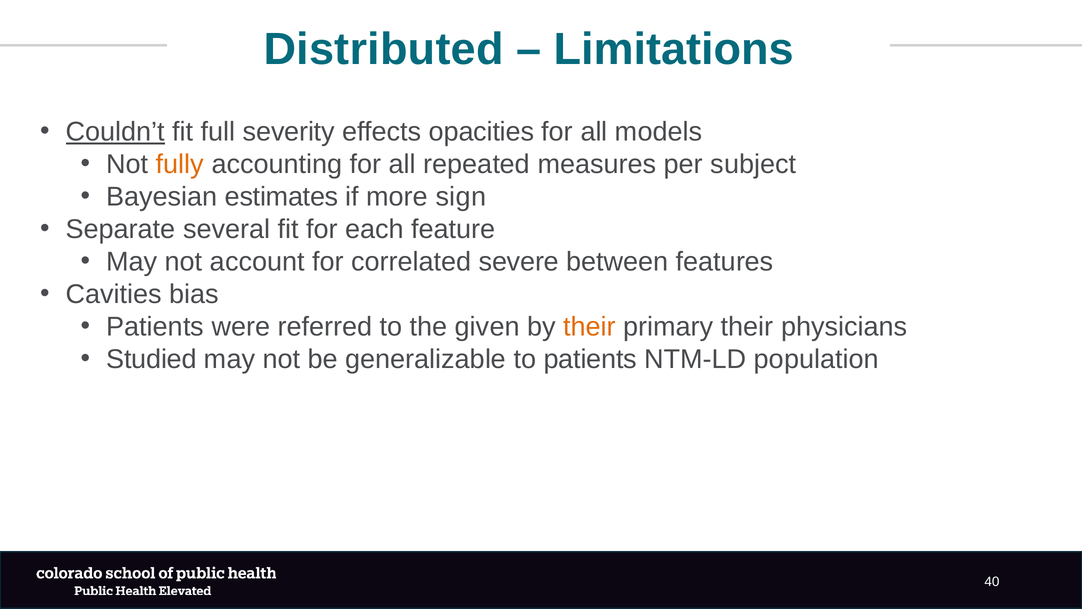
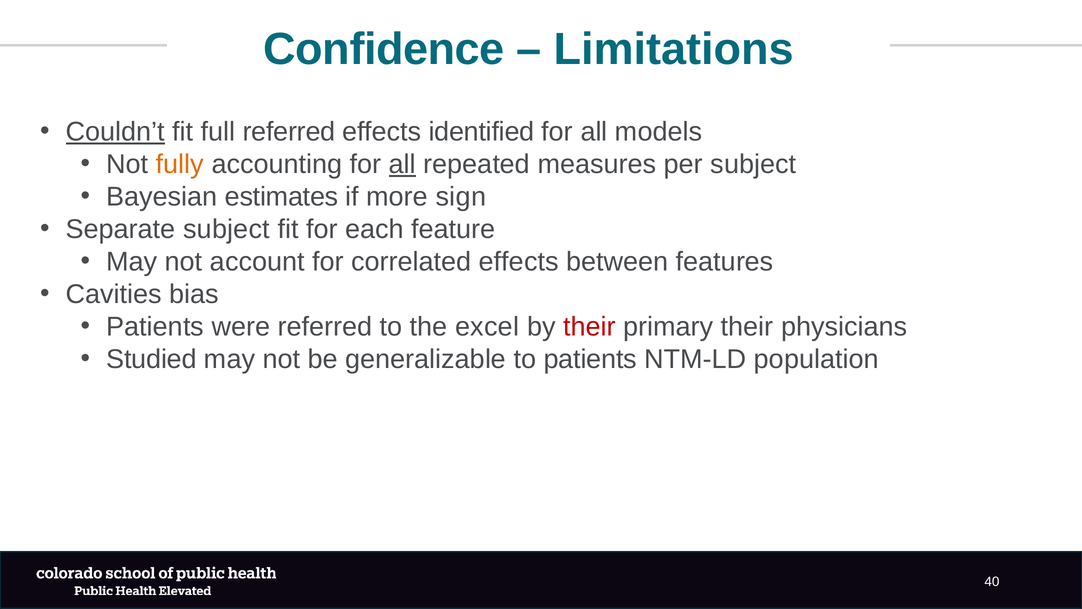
Distributed: Distributed -> Confidence
full severity: severity -> referred
opacities: opacities -> identified
all at (402, 164) underline: none -> present
Separate several: several -> subject
correlated severe: severe -> effects
given: given -> excel
their at (589, 327) colour: orange -> red
